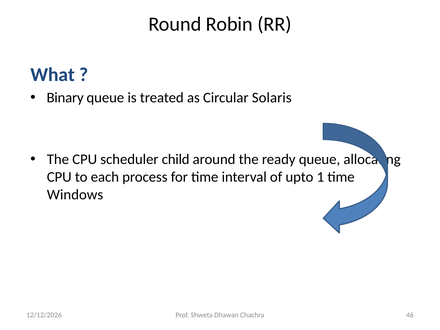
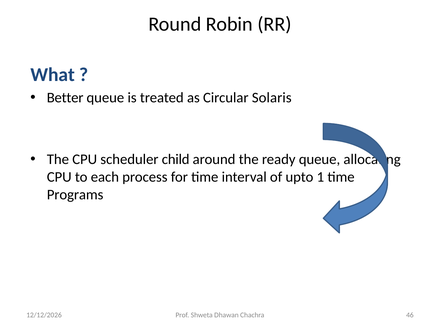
Binary: Binary -> Better
Windows: Windows -> Programs
